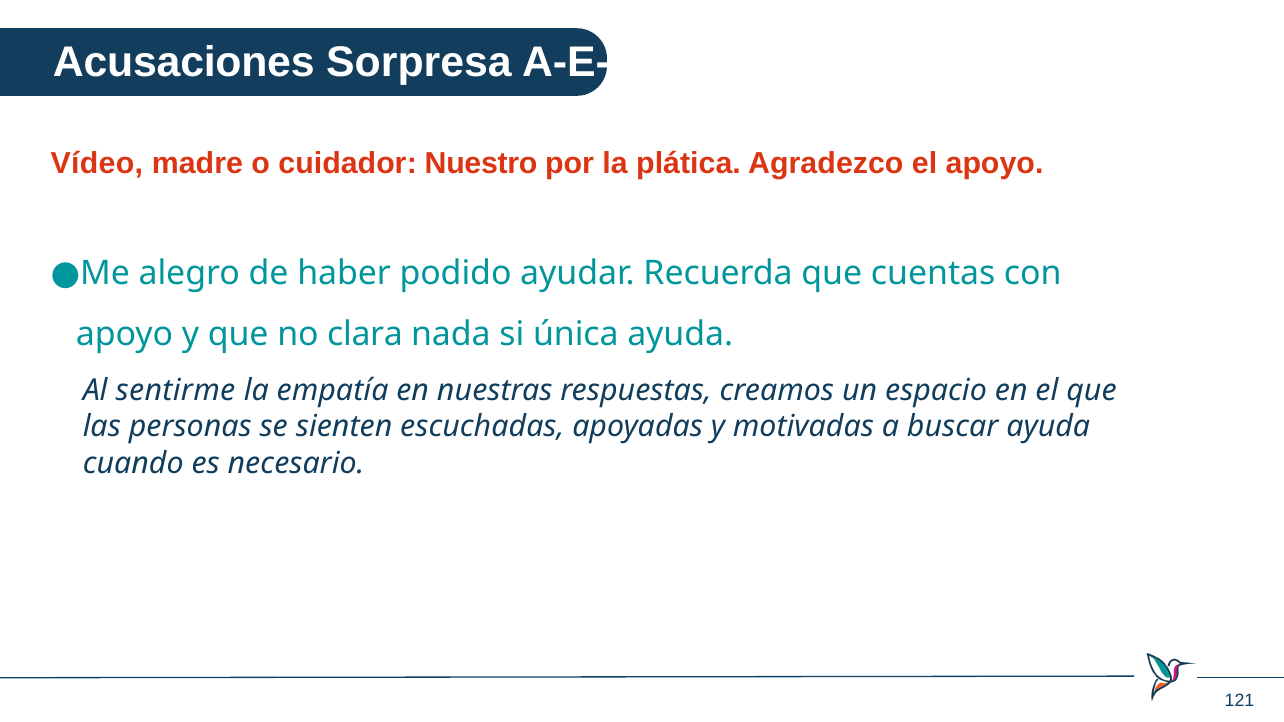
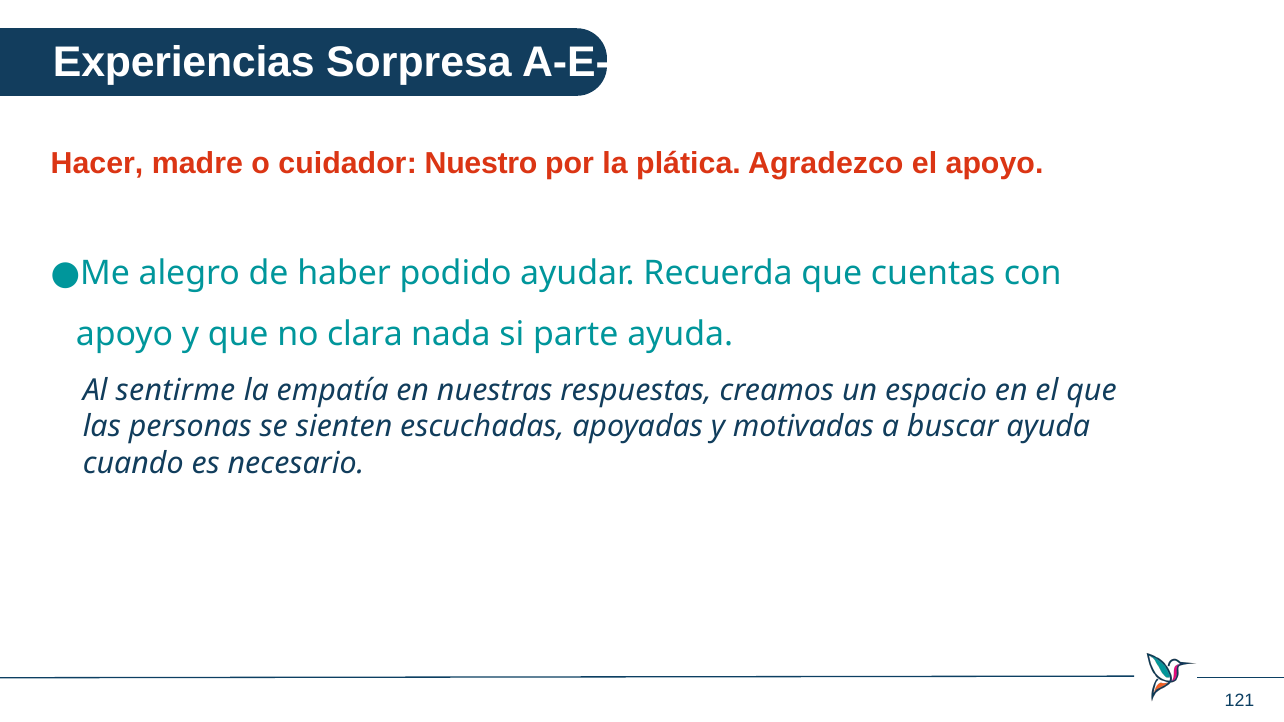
Acusaciones: Acusaciones -> Experiencias
Vídeo: Vídeo -> Hacer
única: única -> parte
